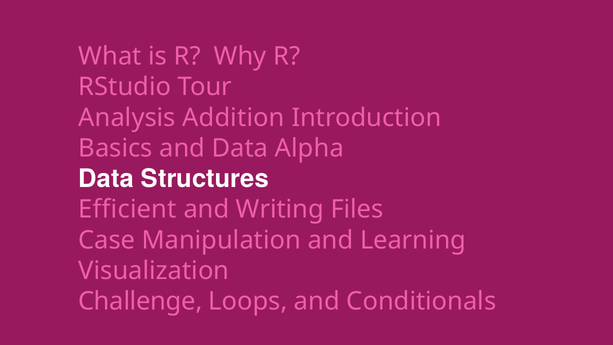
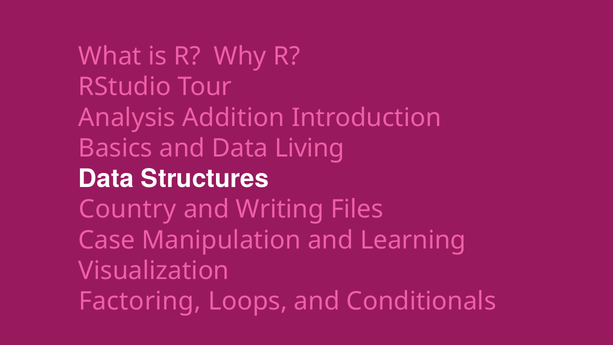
Alpha: Alpha -> Living
Efficient: Efficient -> Country
Challenge: Challenge -> Factoring
